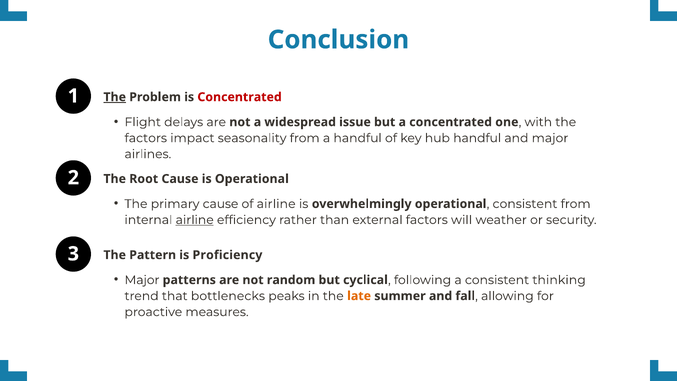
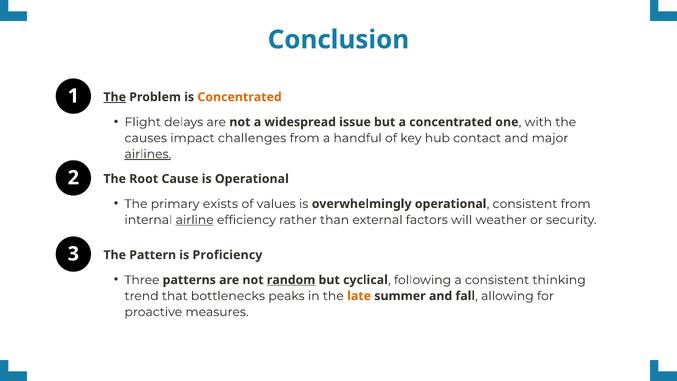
Concentrated at (240, 97) colour: red -> orange
factors at (146, 138): factors -> causes
seasonality: seasonality -> challenges
hub handful: handful -> contact
airlines underline: none -> present
primary cause: cause -> exists
of airline: airline -> values
Major at (142, 280): Major -> Three
random underline: none -> present
